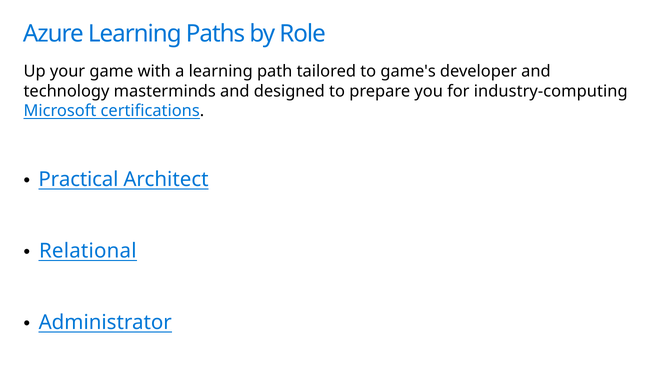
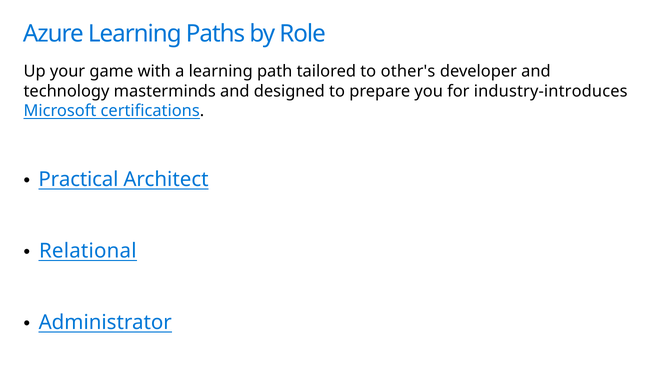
game's: game's -> other's
industry-computing: industry-computing -> industry-introduces
